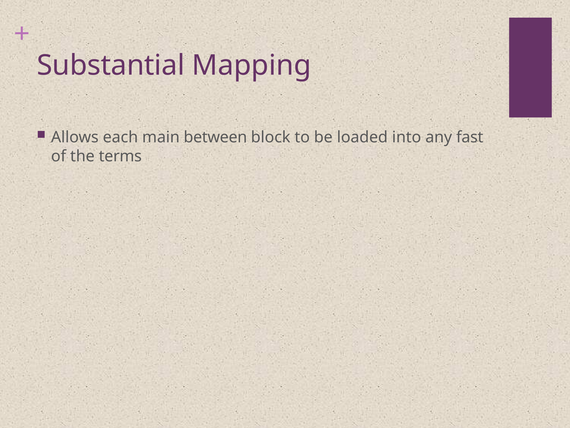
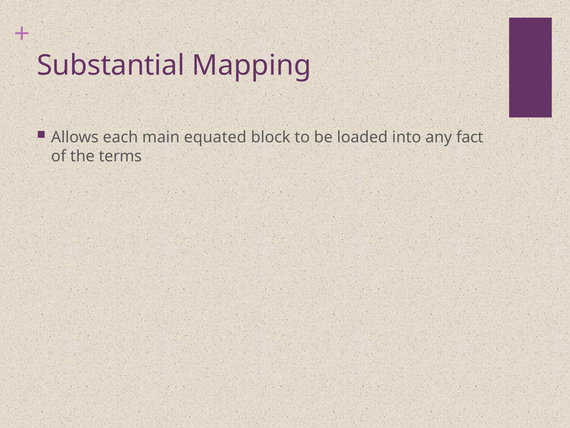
between: between -> equated
fast: fast -> fact
